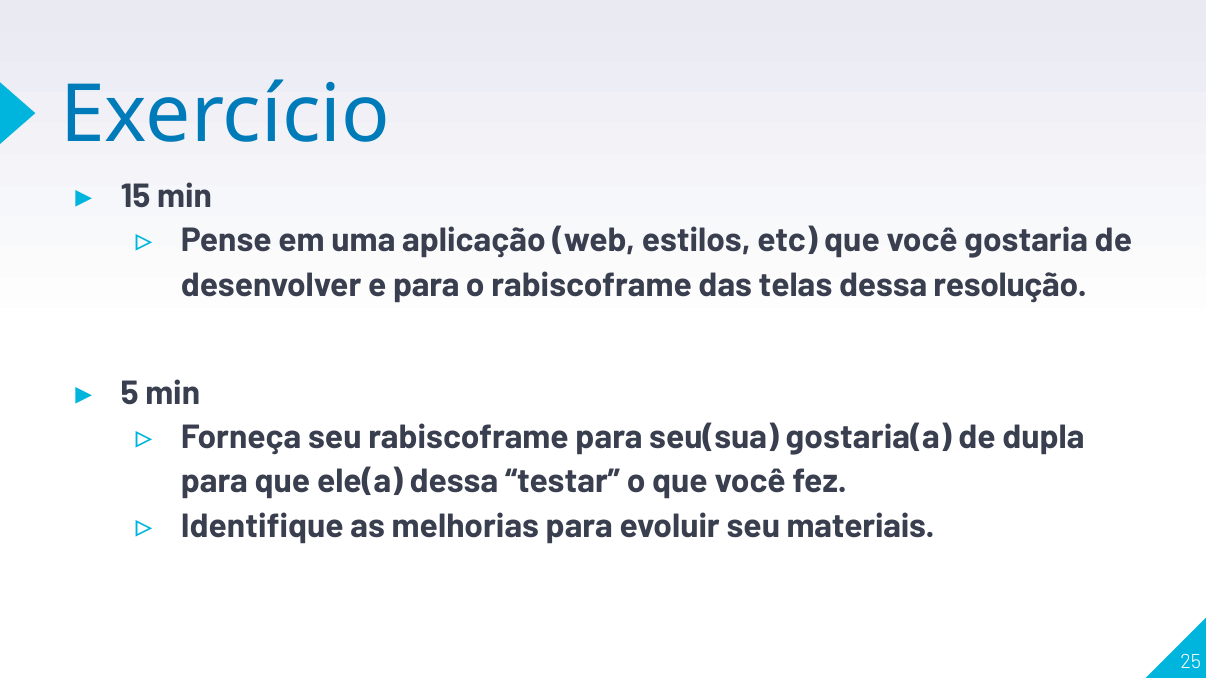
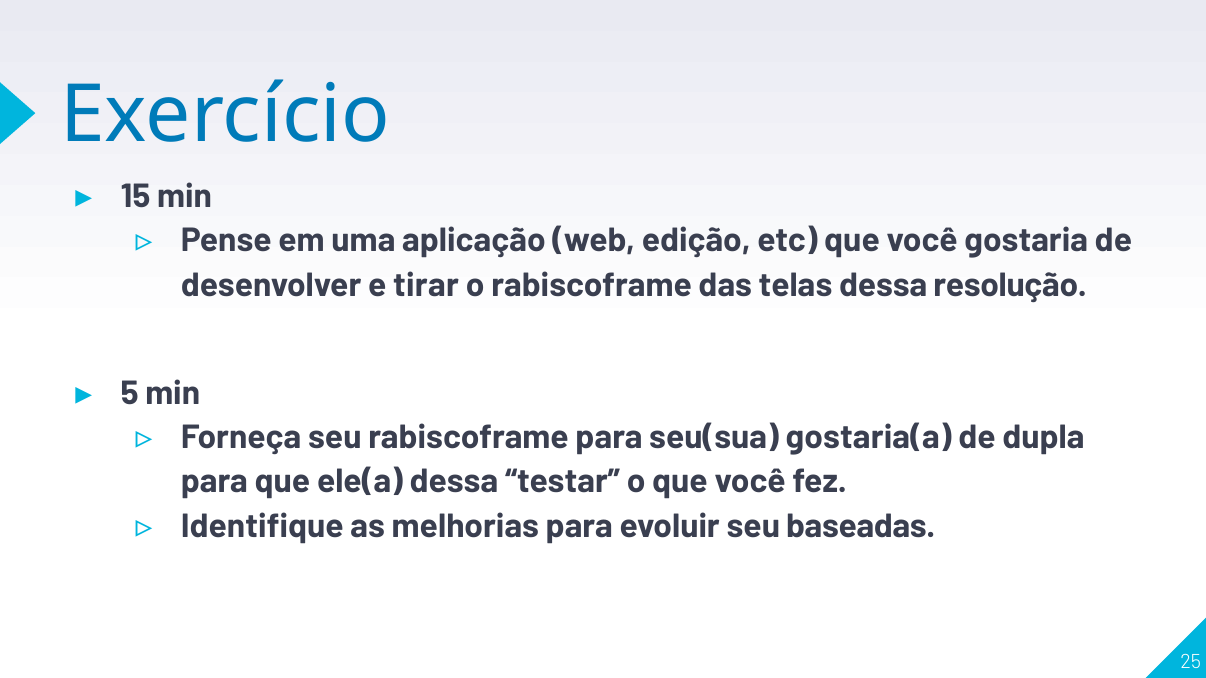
estilos: estilos -> edição
e para: para -> tirar
materiais: materiais -> baseadas
